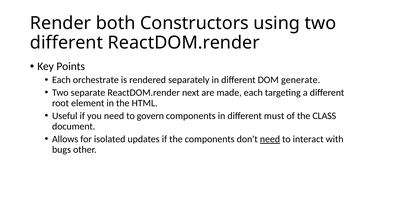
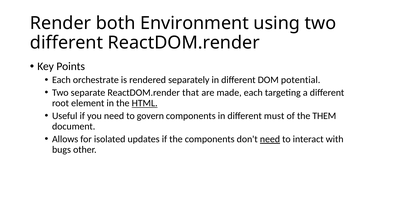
Constructors: Constructors -> Environment
generate: generate -> potential
next: next -> that
HTML underline: none -> present
CLASS: CLASS -> THEM
